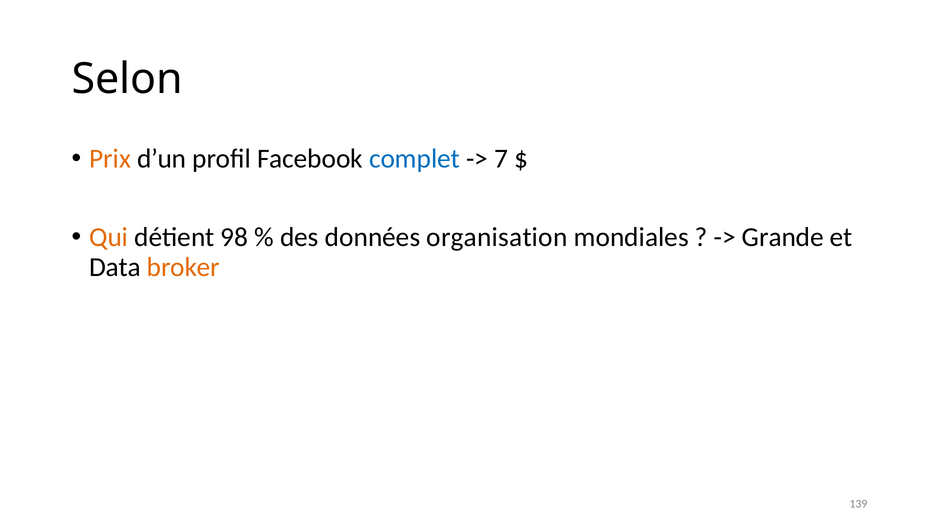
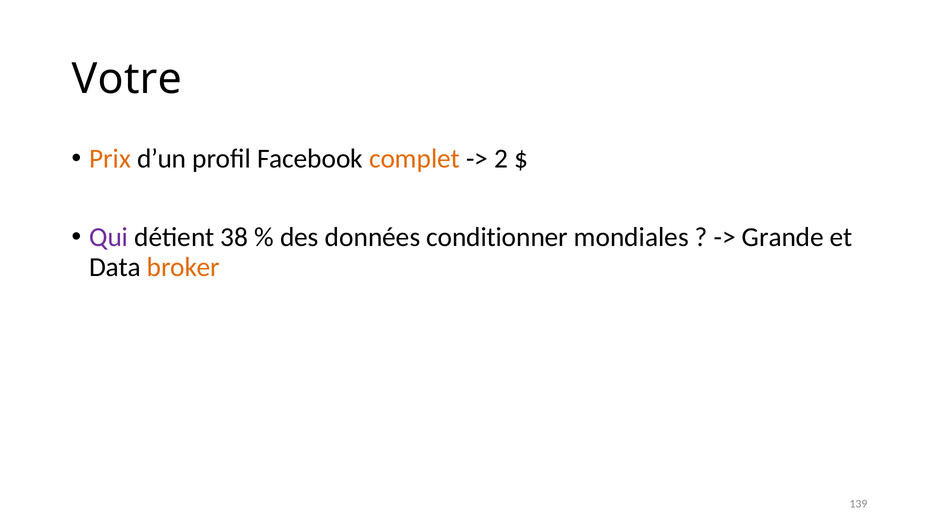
Selon: Selon -> Votre
complet colour: blue -> orange
7: 7 -> 2
Qui colour: orange -> purple
98: 98 -> 38
organisation: organisation -> conditionner
